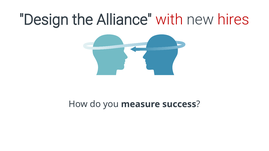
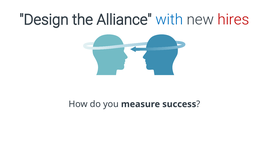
with colour: red -> blue
